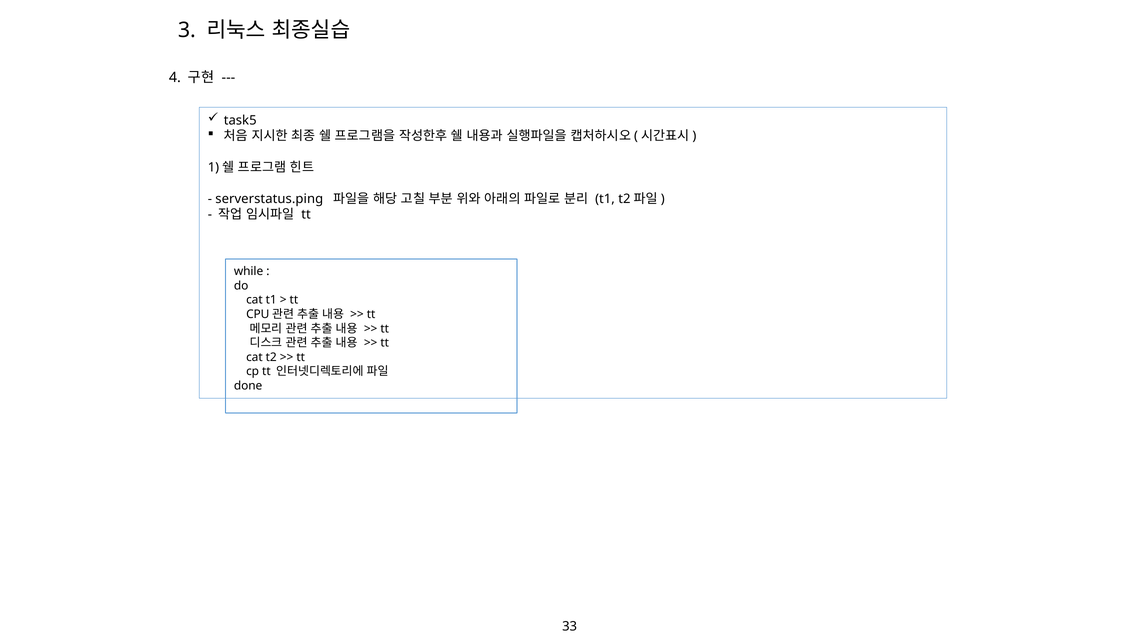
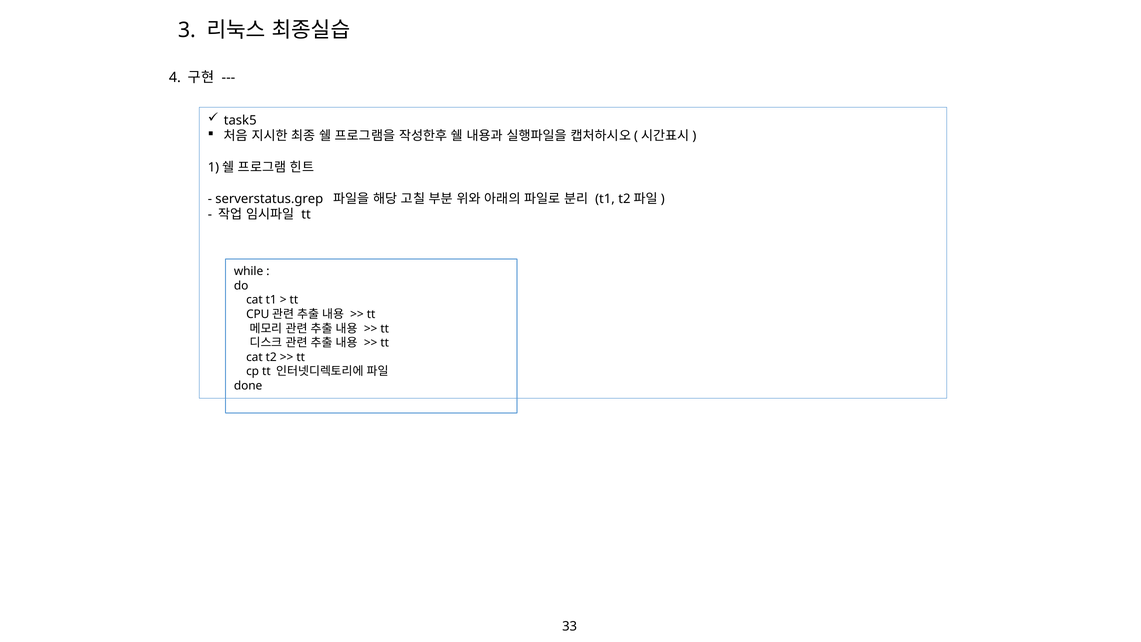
serverstatus.ping: serverstatus.ping -> serverstatus.grep
